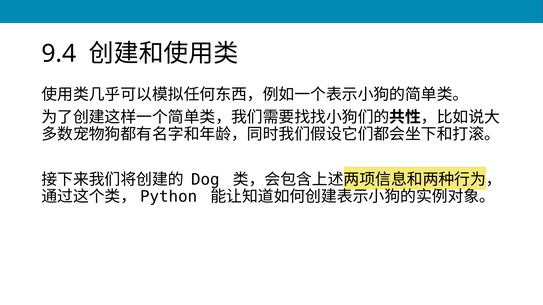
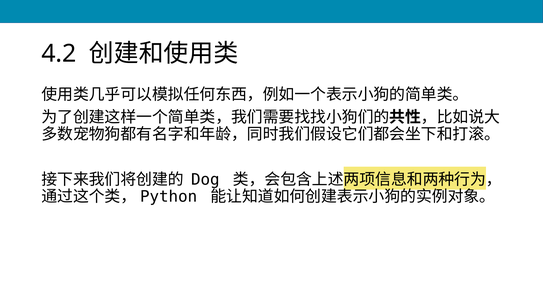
9.4: 9.4 -> 4.2
